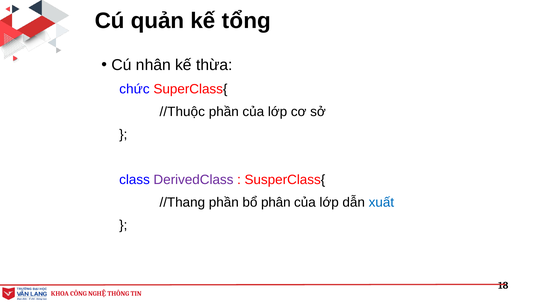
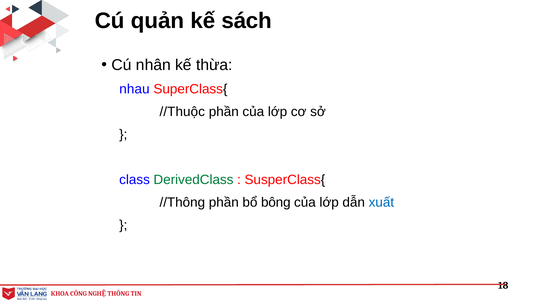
tổng: tổng -> sách
chức: chức -> nhau
DerivedClass colour: purple -> green
//Thang: //Thang -> //Thông
phân: phân -> bông
